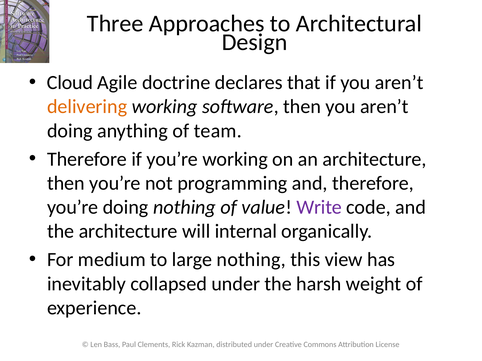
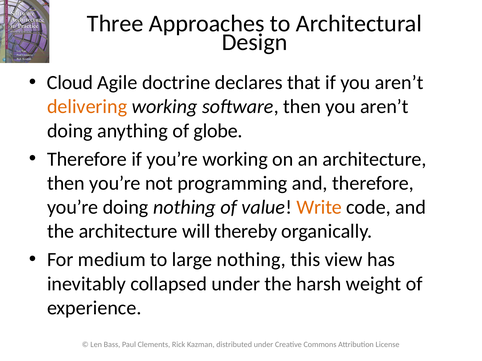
team: team -> globe
Write colour: purple -> orange
internal: internal -> thereby
